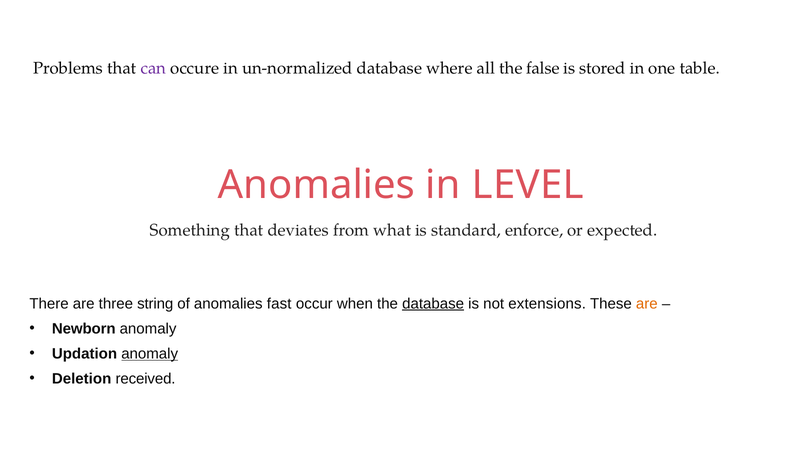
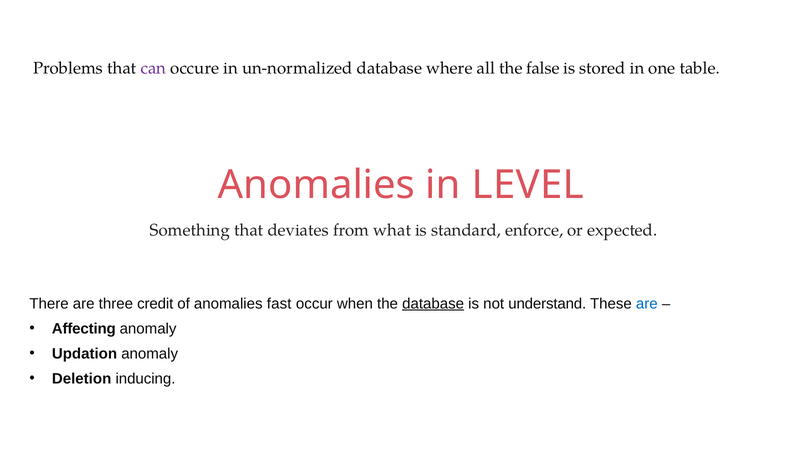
string: string -> credit
extensions: extensions -> understand
are at (647, 304) colour: orange -> blue
Newborn: Newborn -> Affecting
anomaly at (150, 354) underline: present -> none
received: received -> inducing
